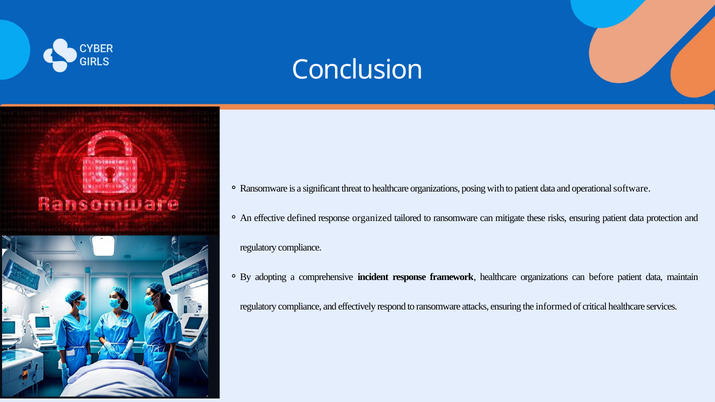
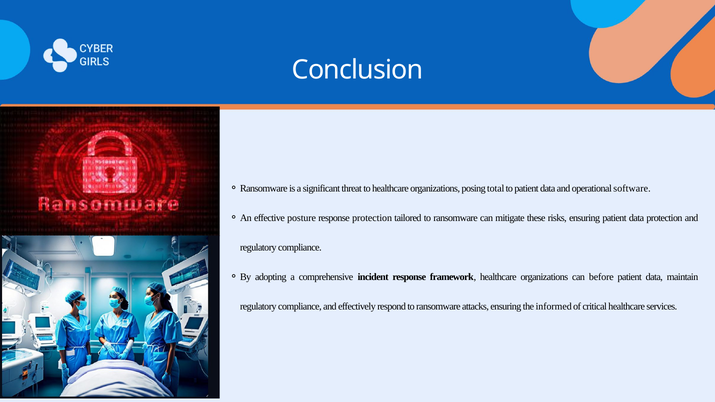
with: with -> total
defined: defined -> posture
response organized: organized -> protection
